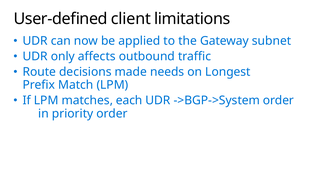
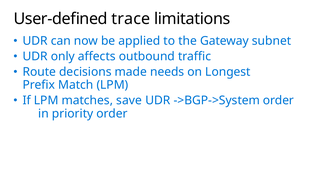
client: client -> trace
each: each -> save
